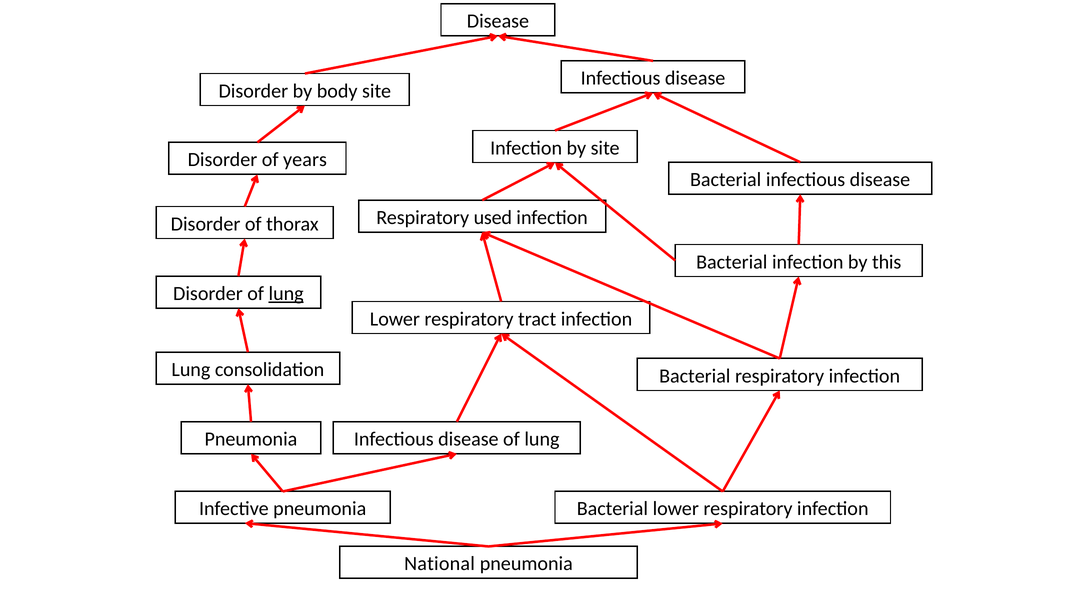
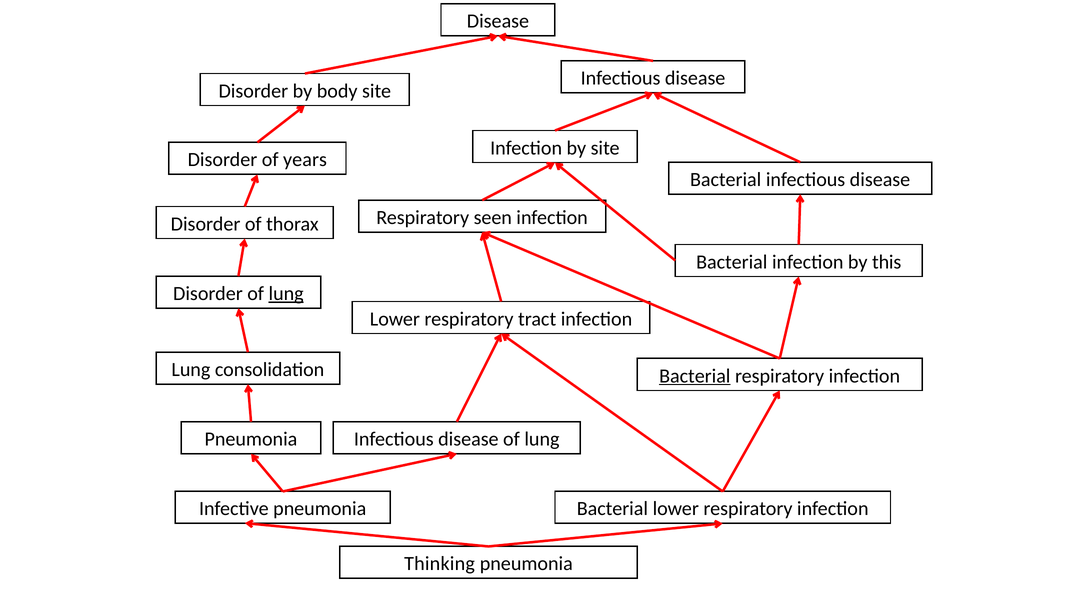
used: used -> seen
Bacterial at (695, 376) underline: none -> present
National: National -> Thinking
